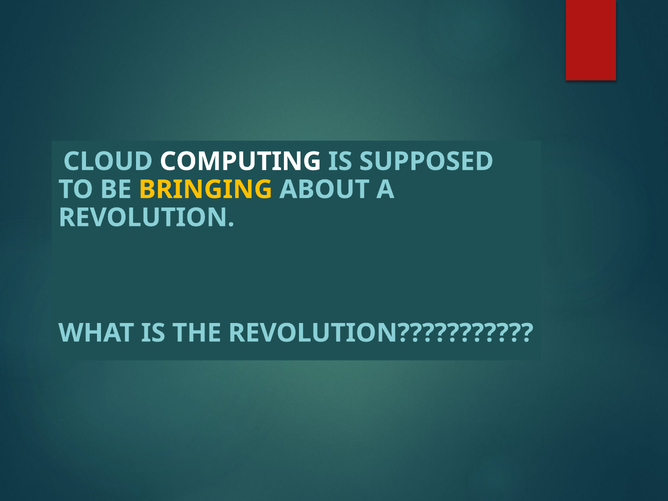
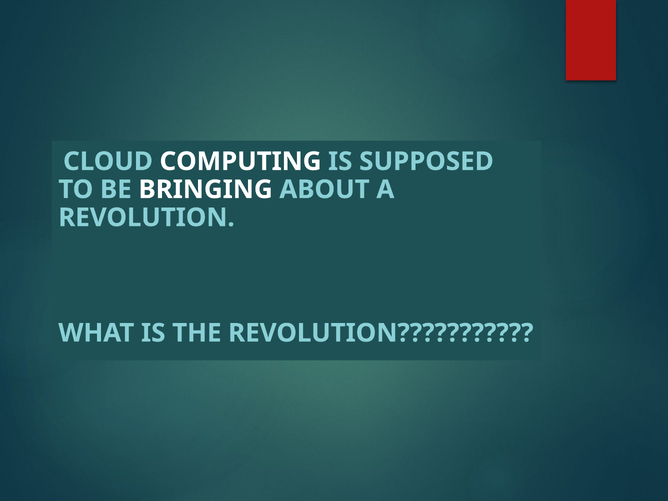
BRINGING colour: yellow -> white
